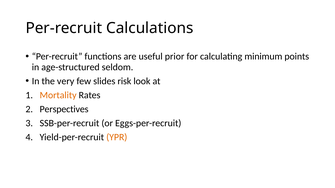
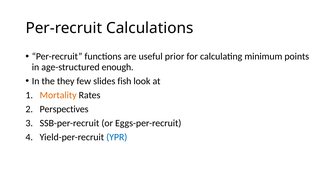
seldom: seldom -> enough
very: very -> they
risk: risk -> fish
YPR colour: orange -> blue
